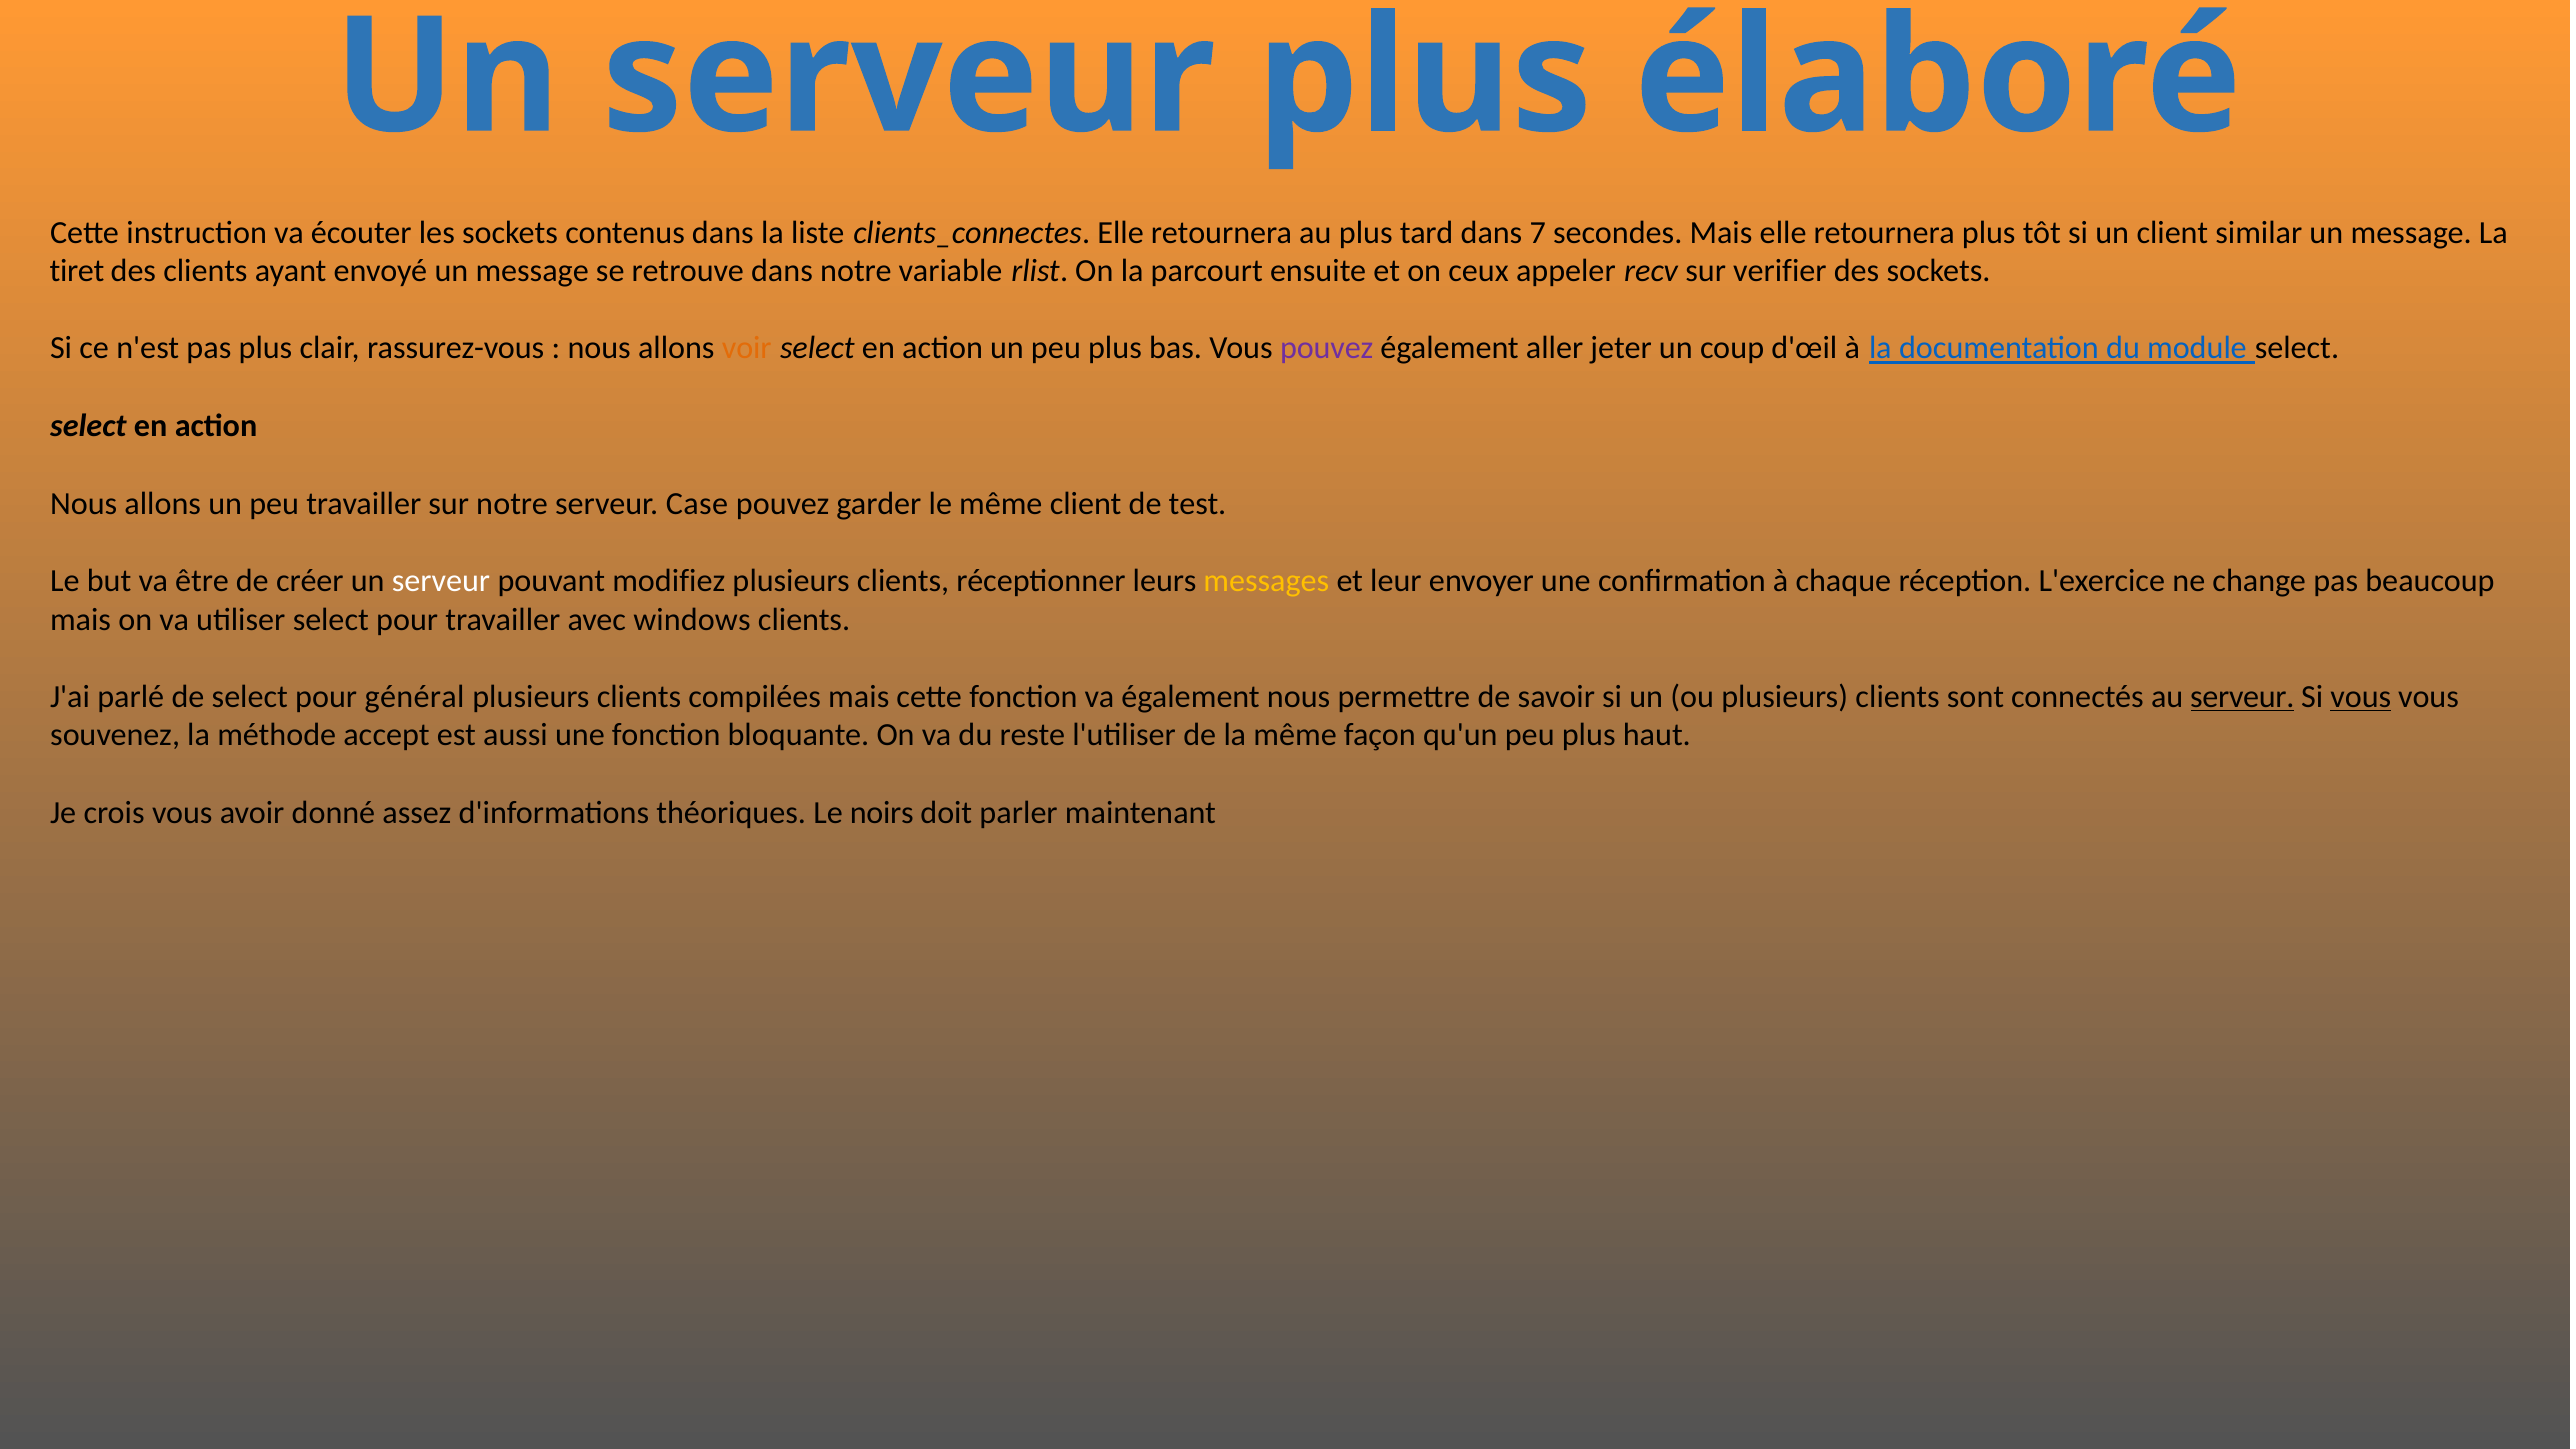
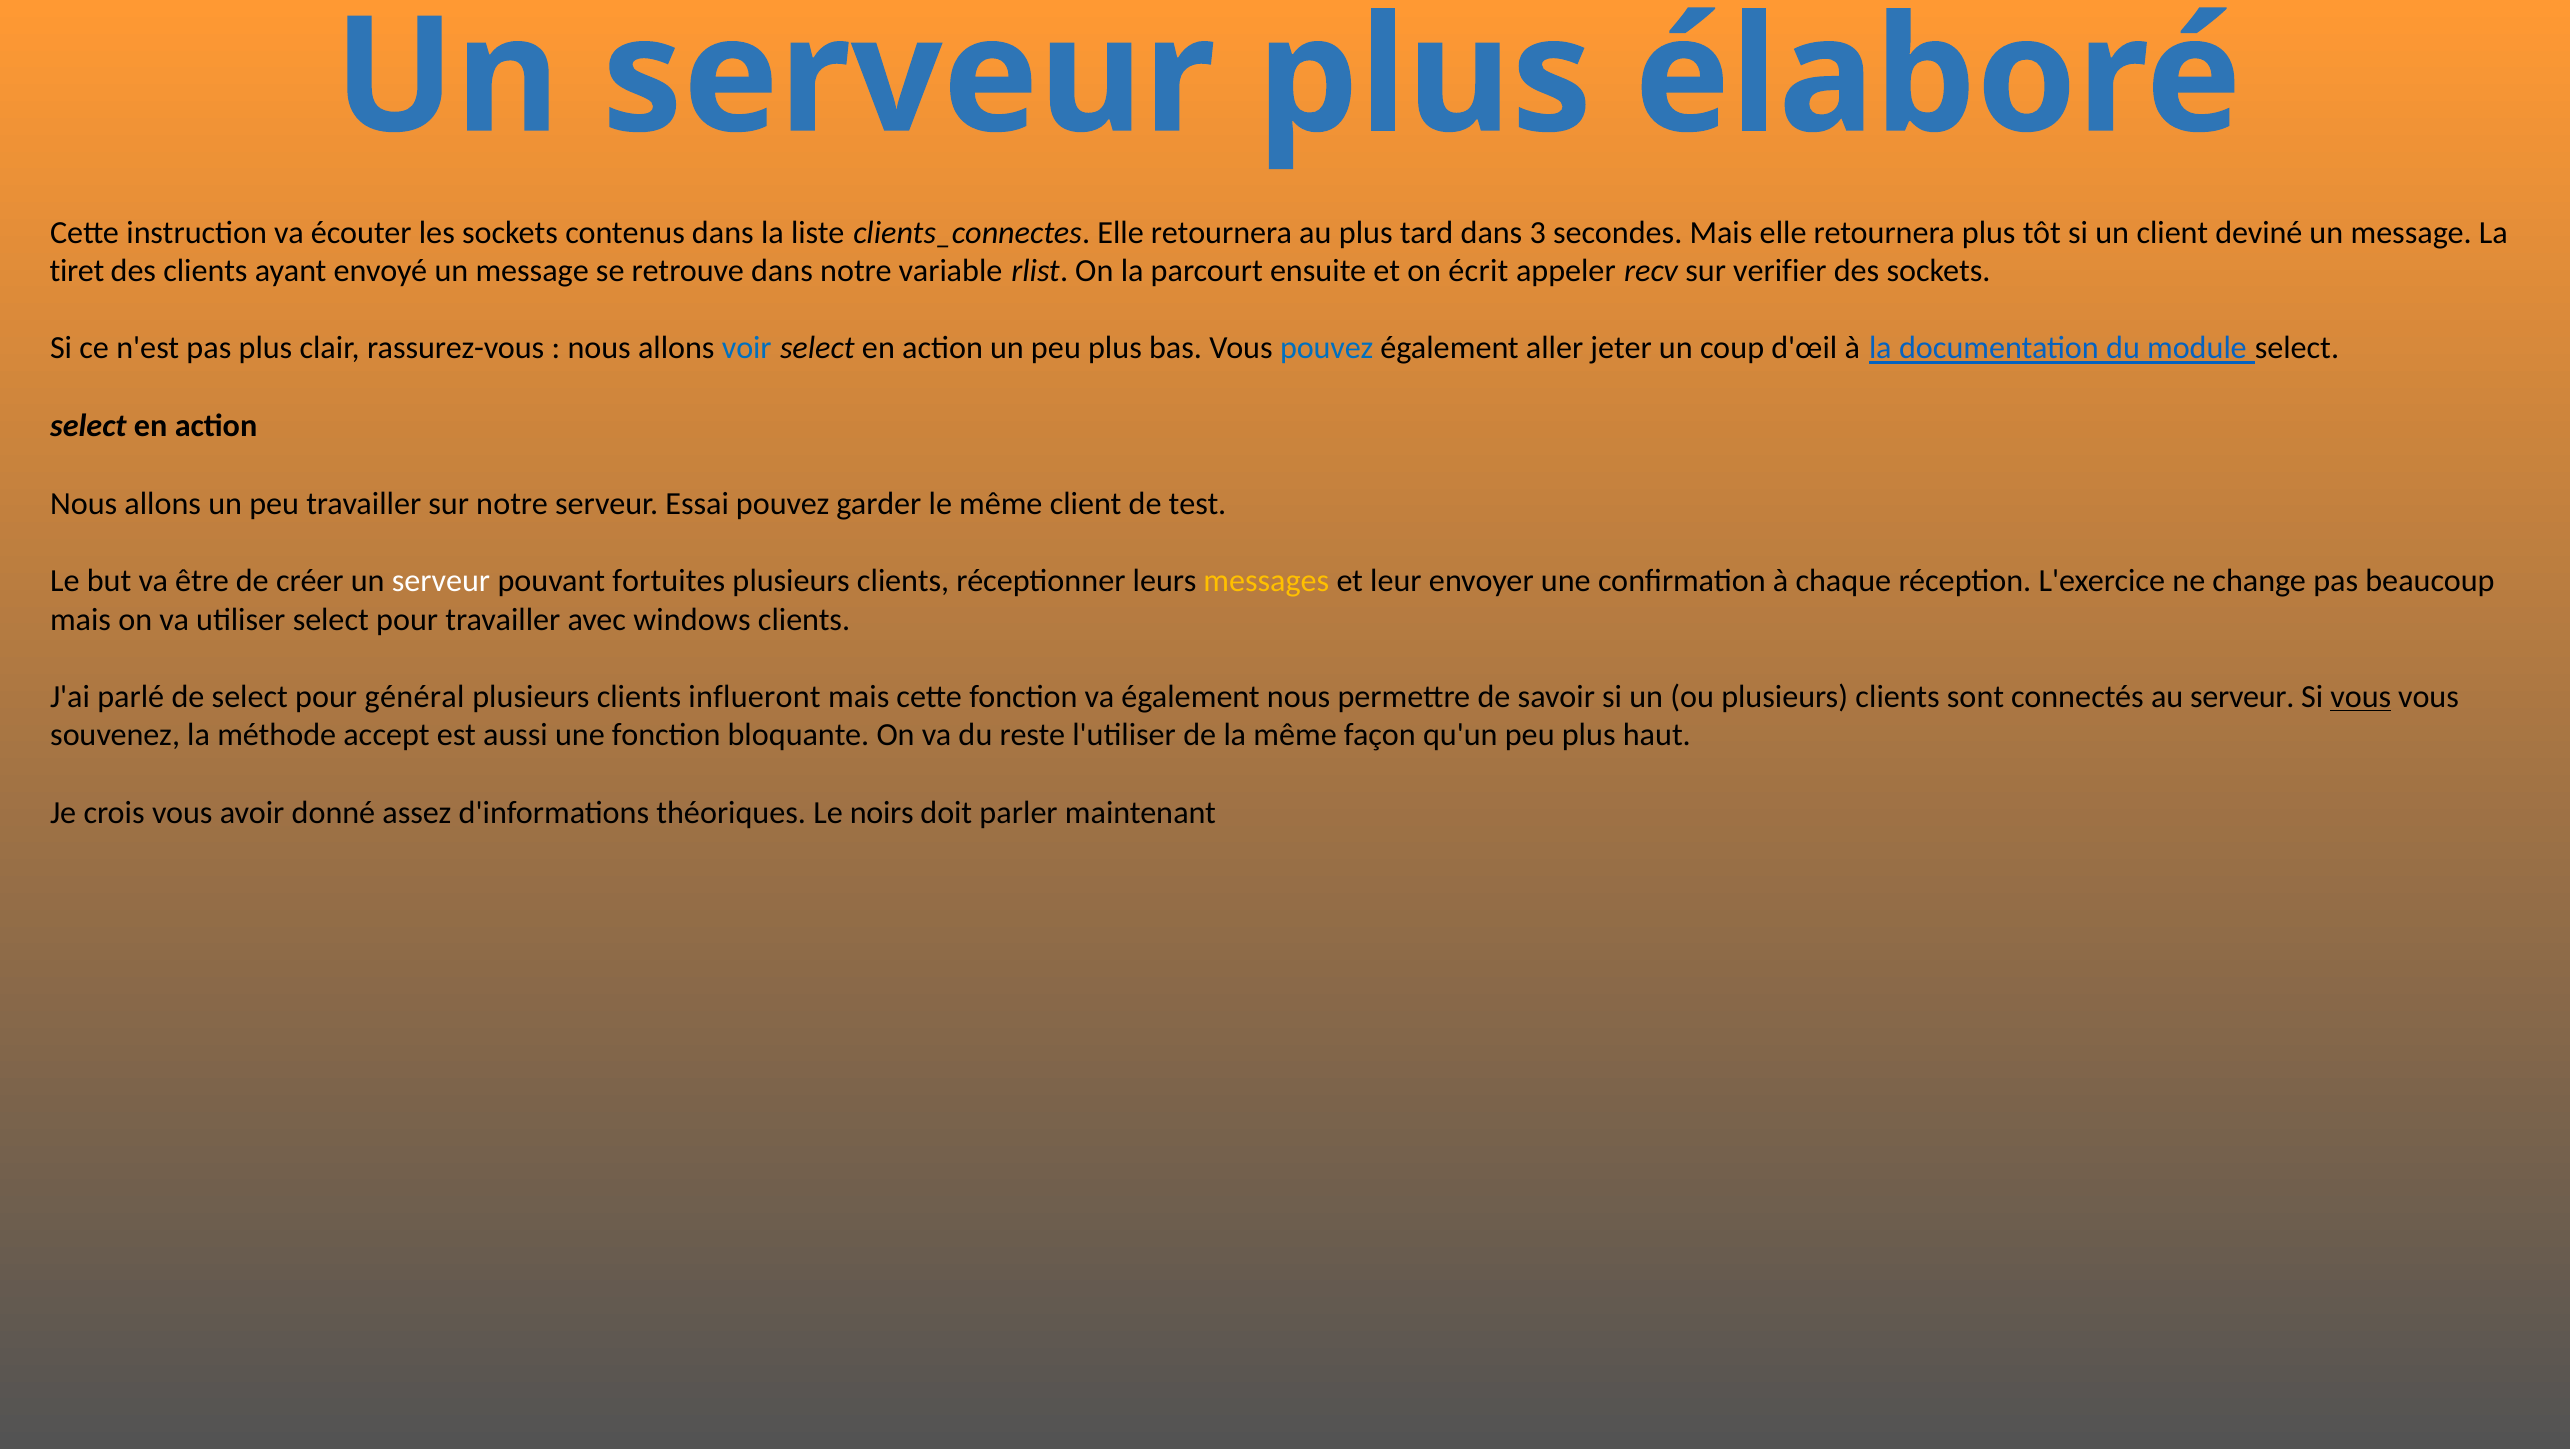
7: 7 -> 3
similar: similar -> deviné
ceux: ceux -> écrit
voir colour: orange -> blue
pouvez at (1327, 348) colour: purple -> blue
Case: Case -> Essai
modifiez: modifiez -> fortuites
compilées: compilées -> influeront
serveur at (2242, 697) underline: present -> none
